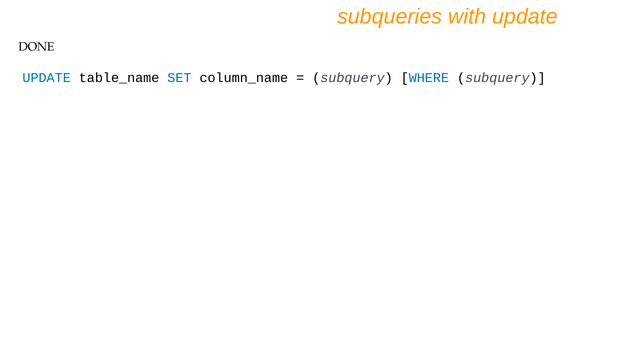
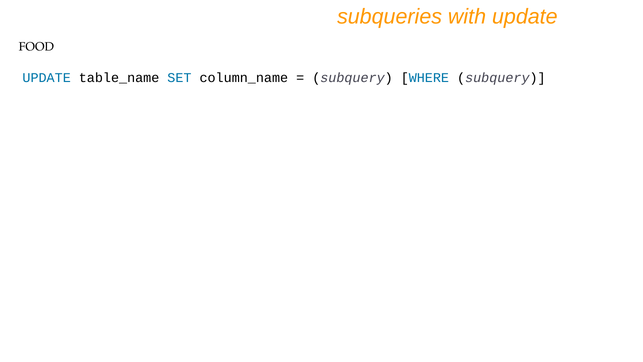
DONE: DONE -> FOOD
